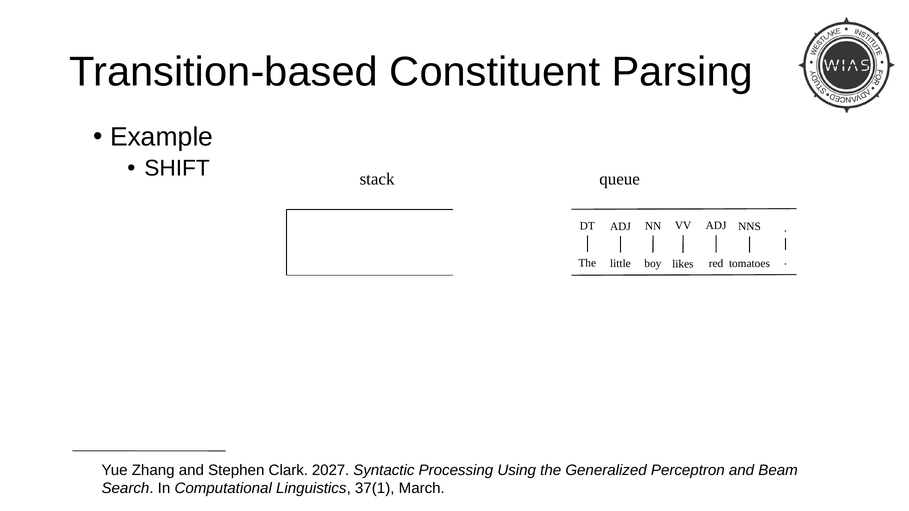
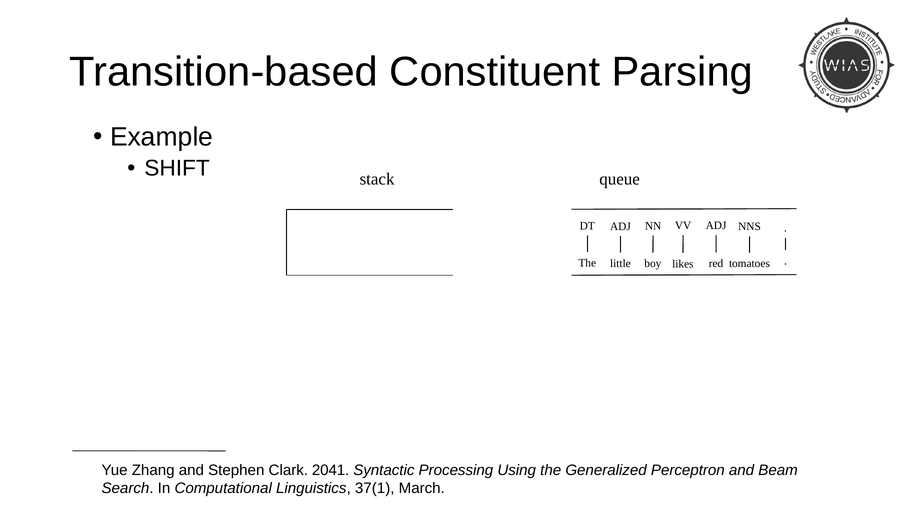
2027: 2027 -> 2041
